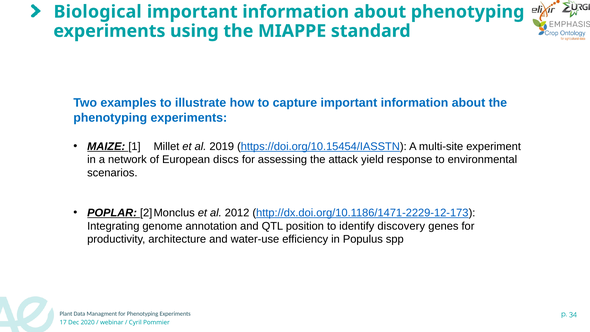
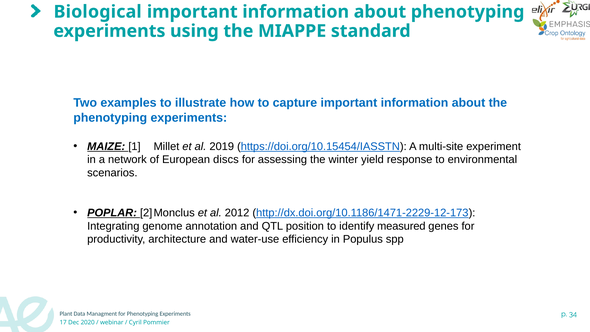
attack: attack -> winter
discovery: discovery -> measured
